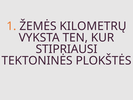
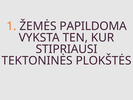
KILOMETRŲ: KILOMETRŲ -> PAPILDOMA
